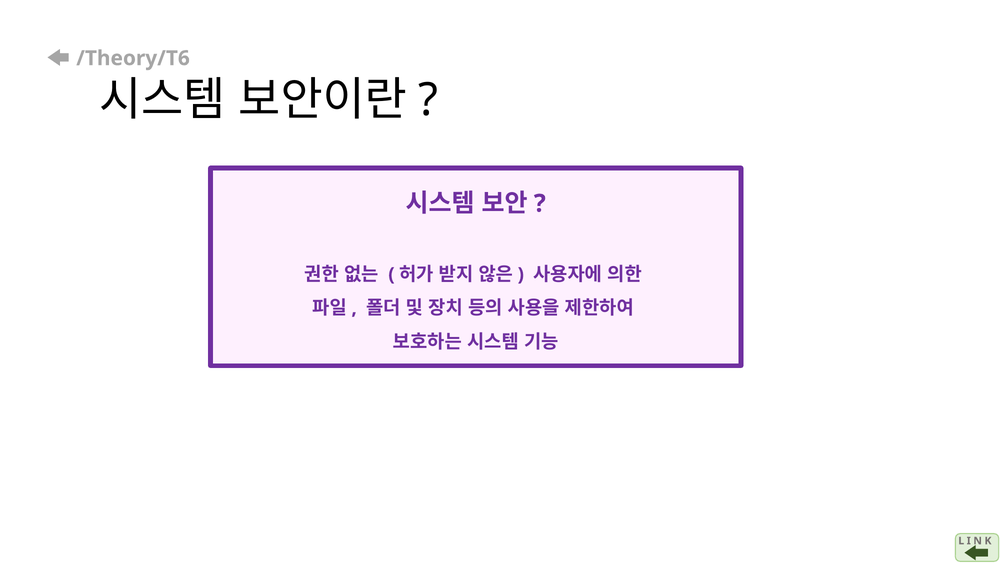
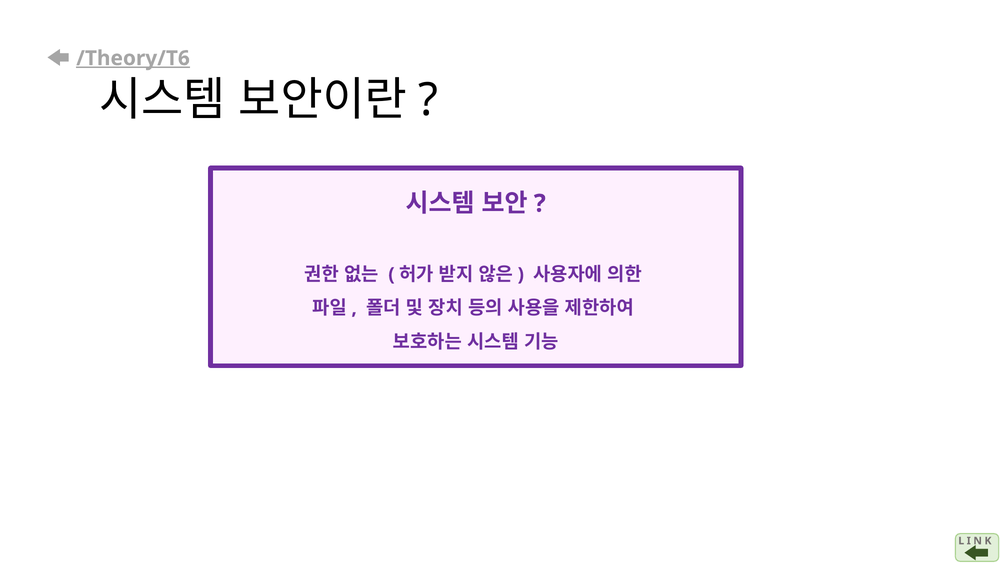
/Theory/T6 underline: none -> present
